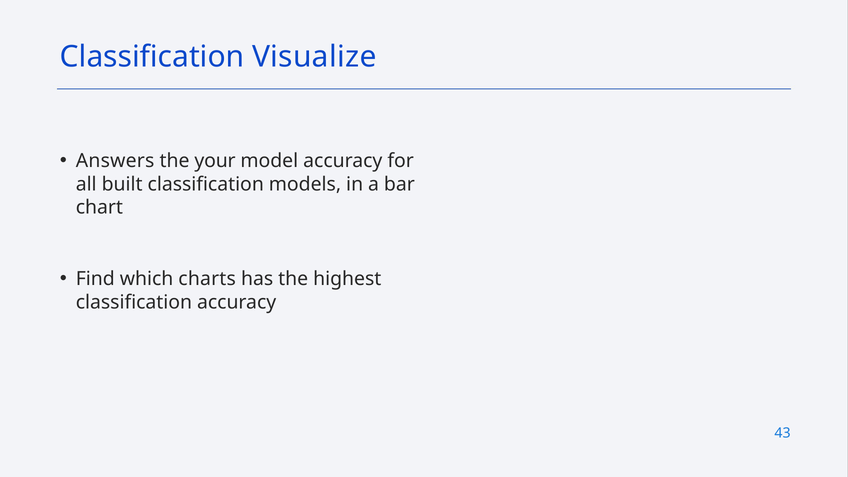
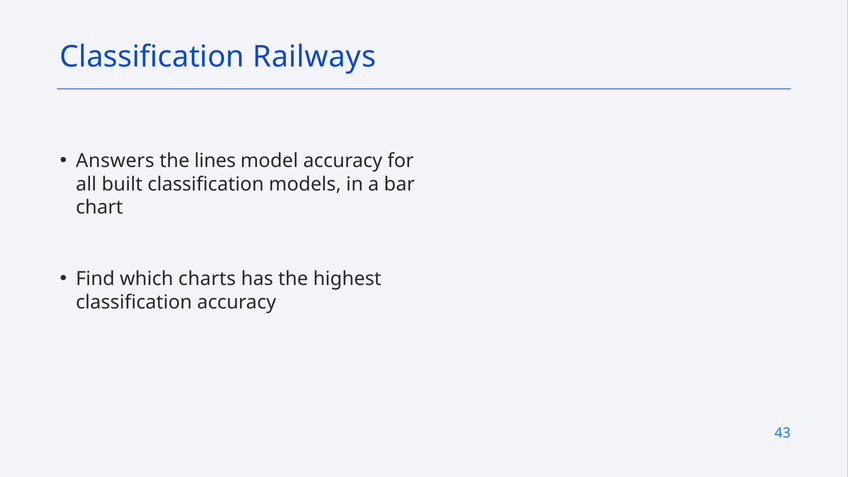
Visualize: Visualize -> Railways
your: your -> lines
